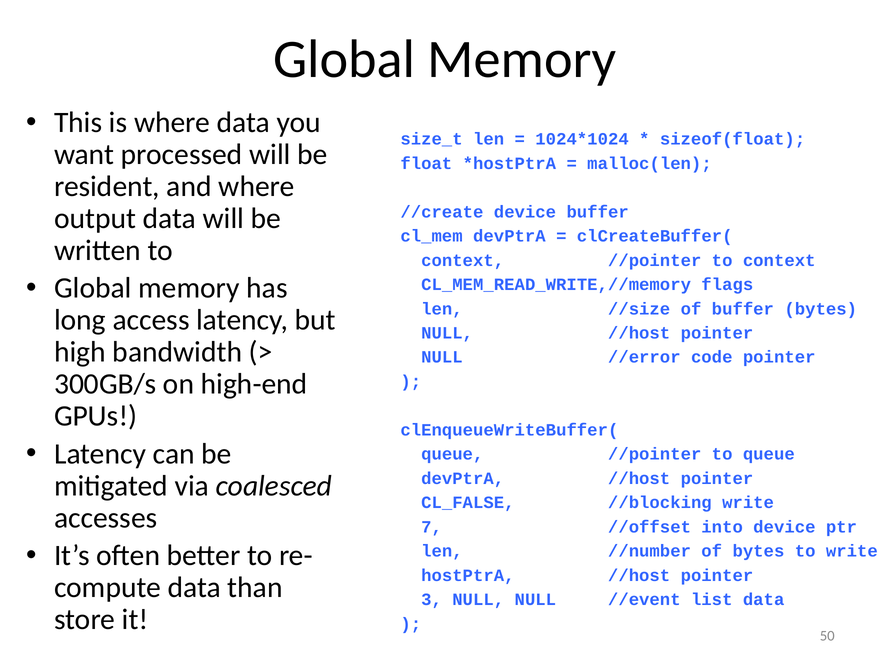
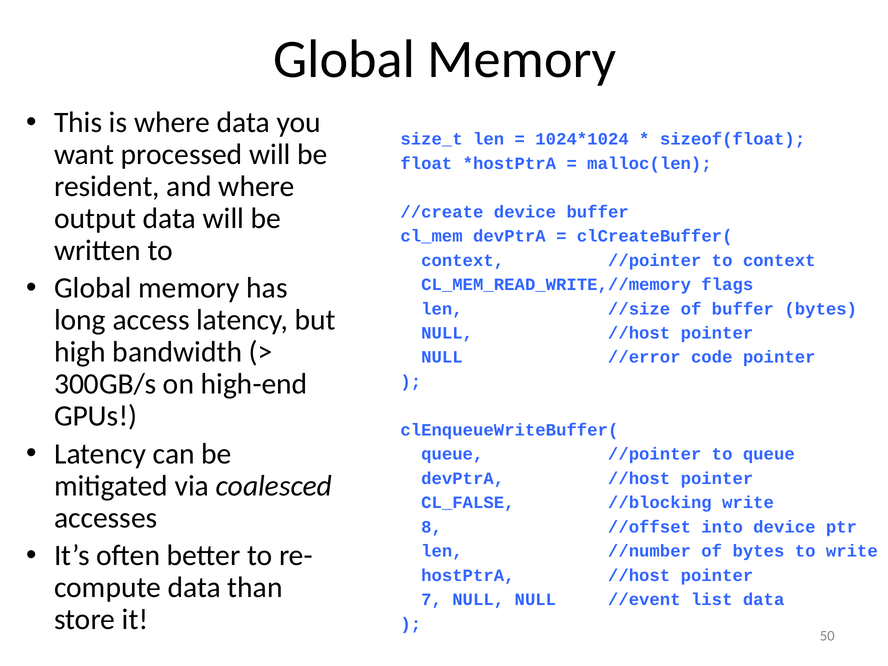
7: 7 -> 8
3: 3 -> 7
